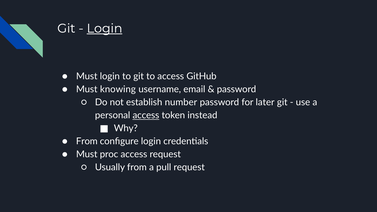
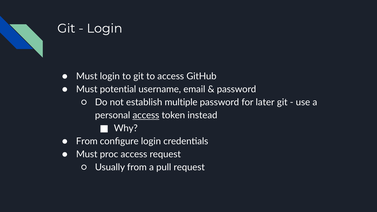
Login at (105, 28) underline: present -> none
knowing: knowing -> potential
number: number -> multiple
